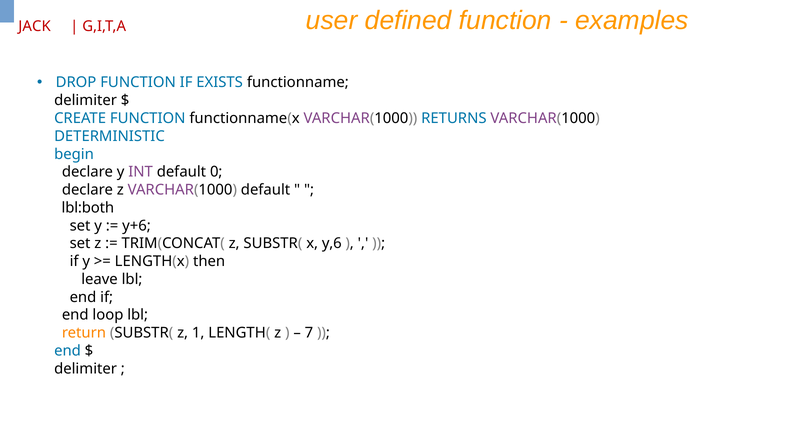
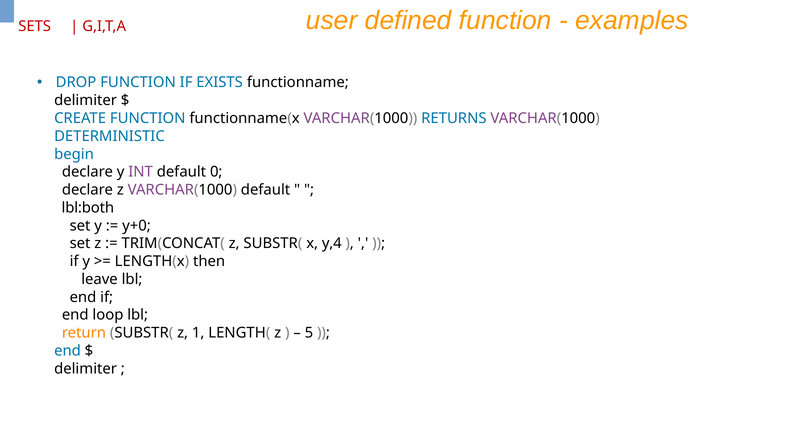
JACK: JACK -> SETS
y+6: y+6 -> y+0
y,6: y,6 -> y,4
7: 7 -> 5
